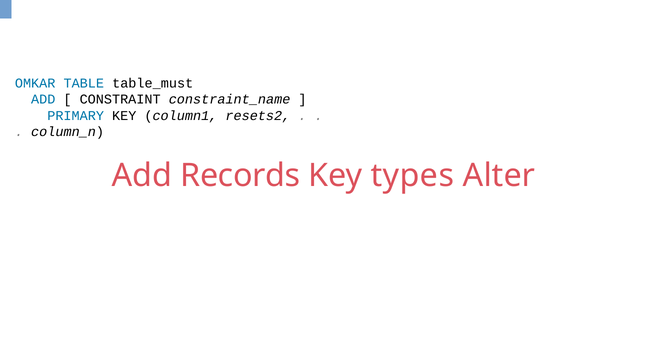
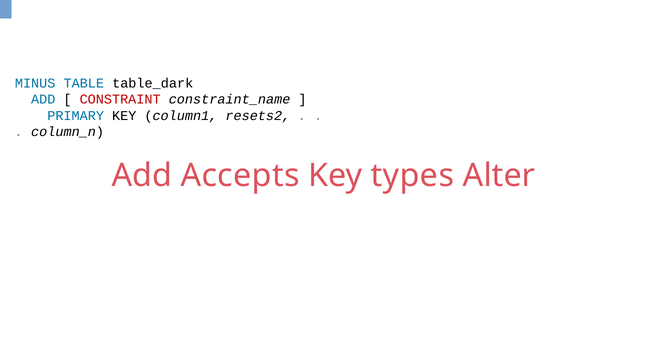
OMKAR: OMKAR -> MINUS
table_must: table_must -> table_dark
CONSTRAINT colour: black -> red
Records: Records -> Accepts
